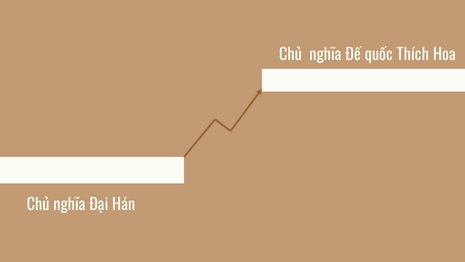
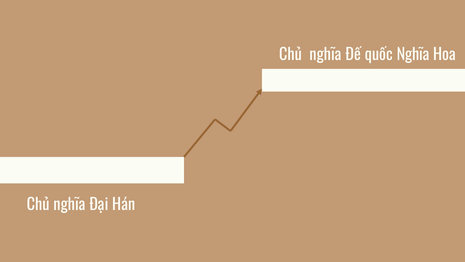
quốc Thích: Thích -> Nghĩa
